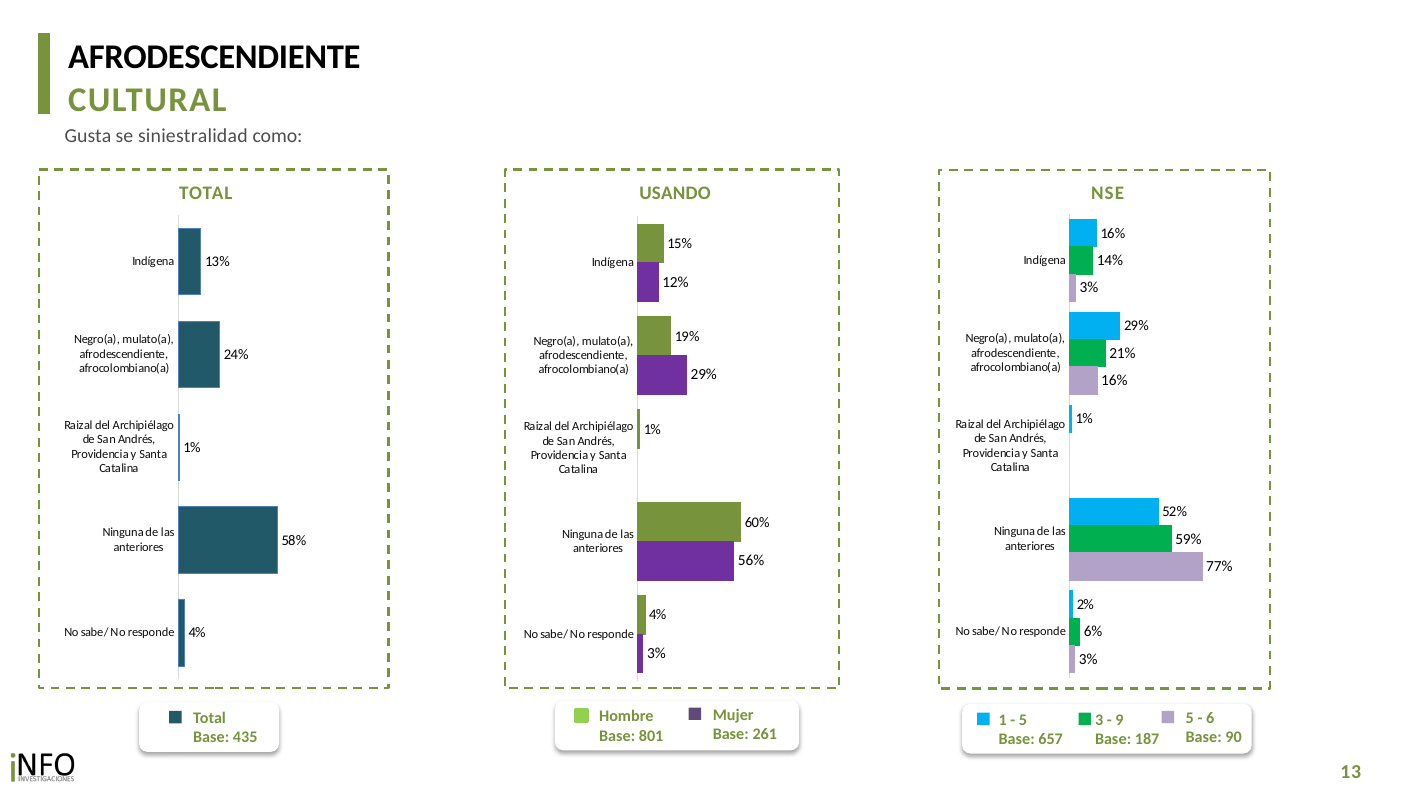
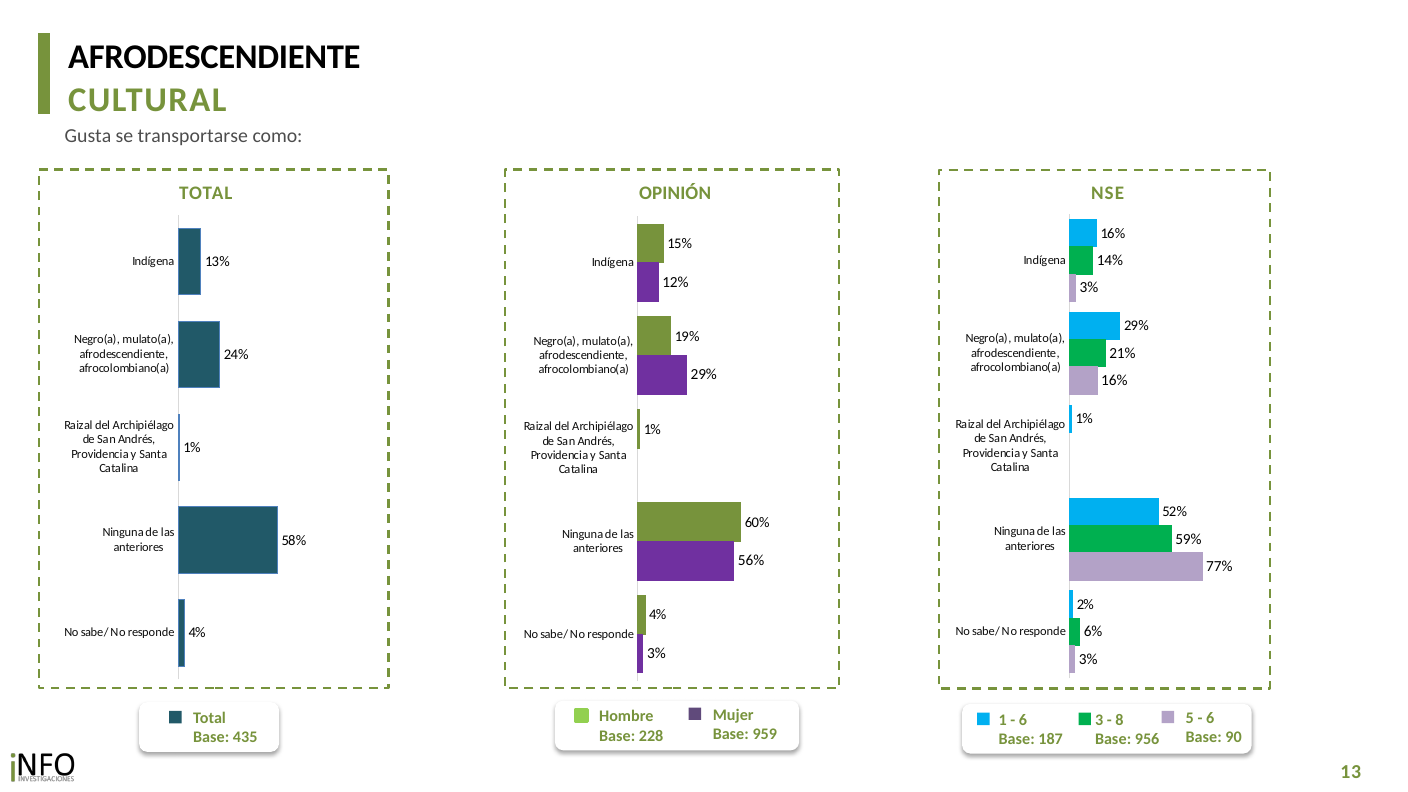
siniestralidad: siniestralidad -> transportarse
USANDO: USANDO -> OPINIÓN
5 at (1023, 720): 5 -> 6
9: 9 -> 8
261: 261 -> 959
801: 801 -> 228
657: 657 -> 187
187: 187 -> 956
